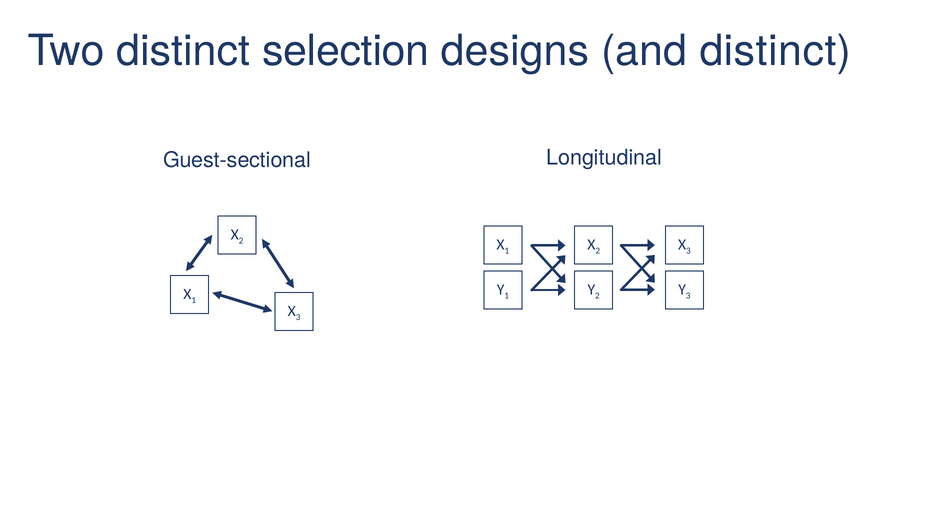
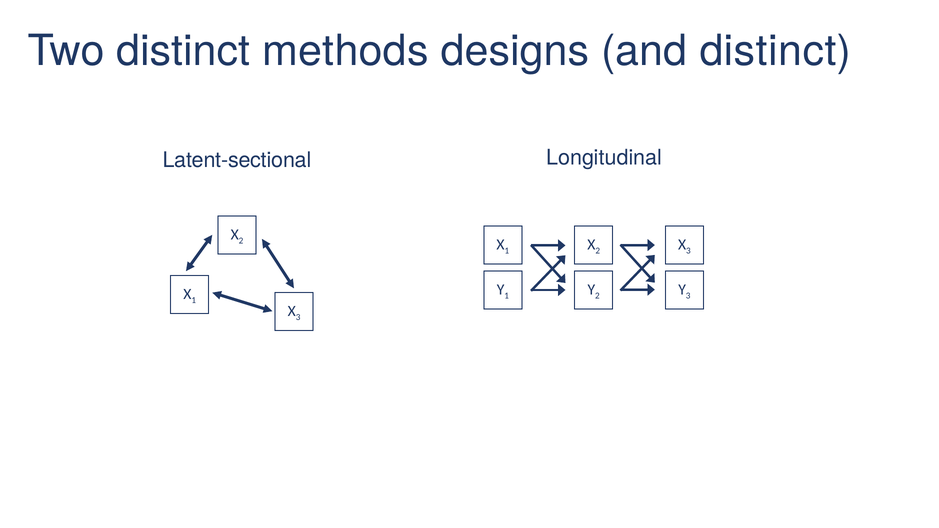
selection: selection -> methods
Guest-sectional: Guest-sectional -> Latent-sectional
